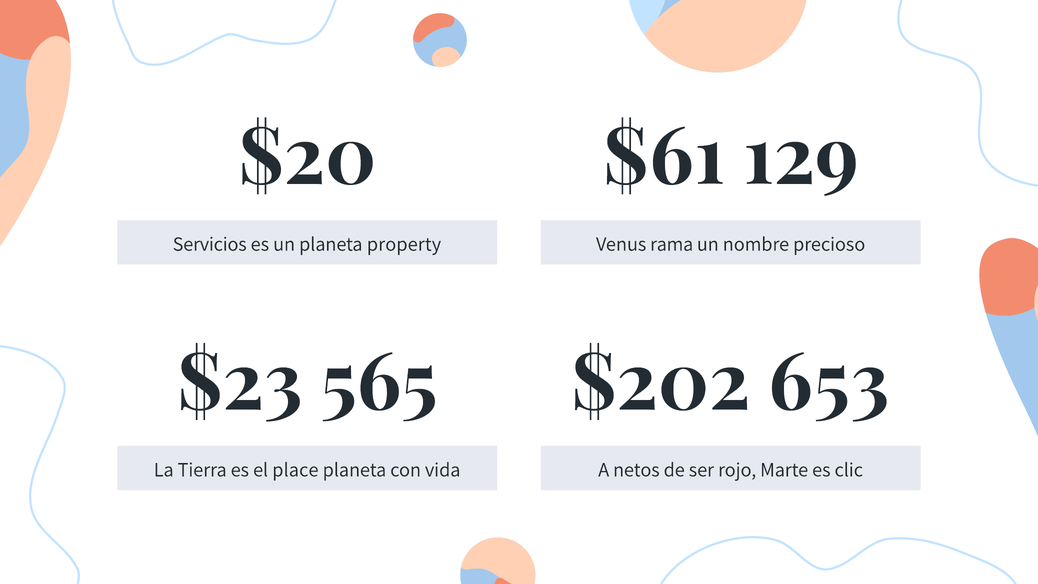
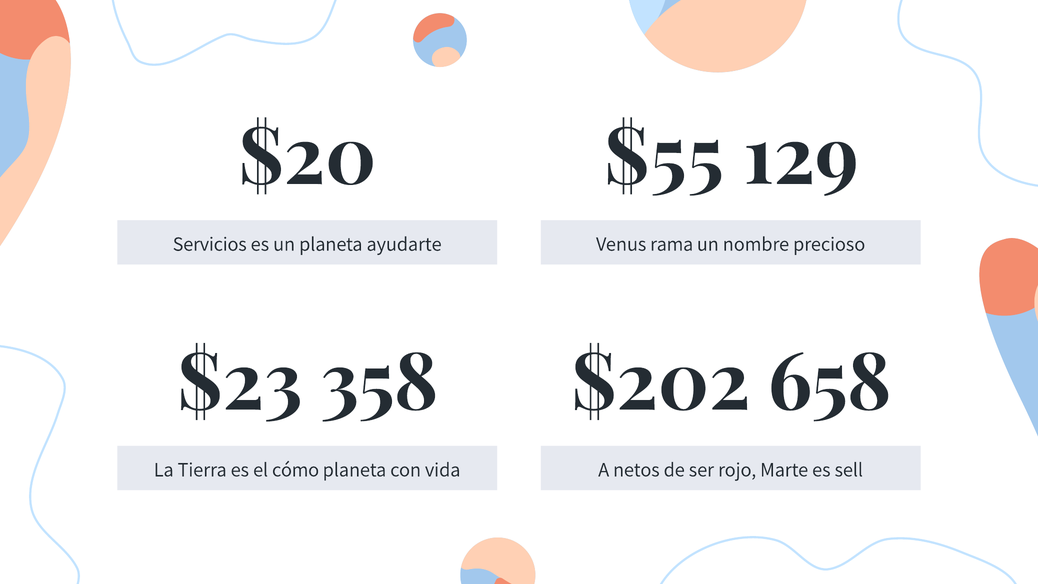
$61: $61 -> $55
property: property -> ayudarte
565: 565 -> 358
653: 653 -> 658
place: place -> cómo
clic: clic -> sell
